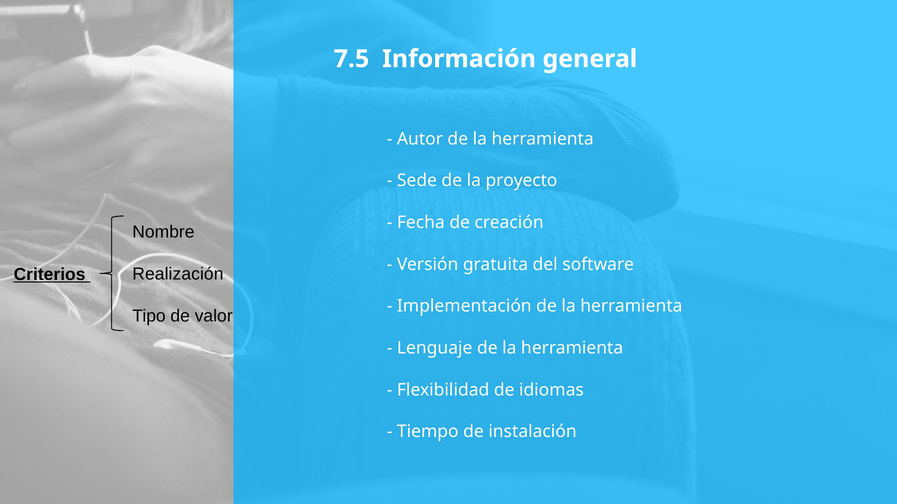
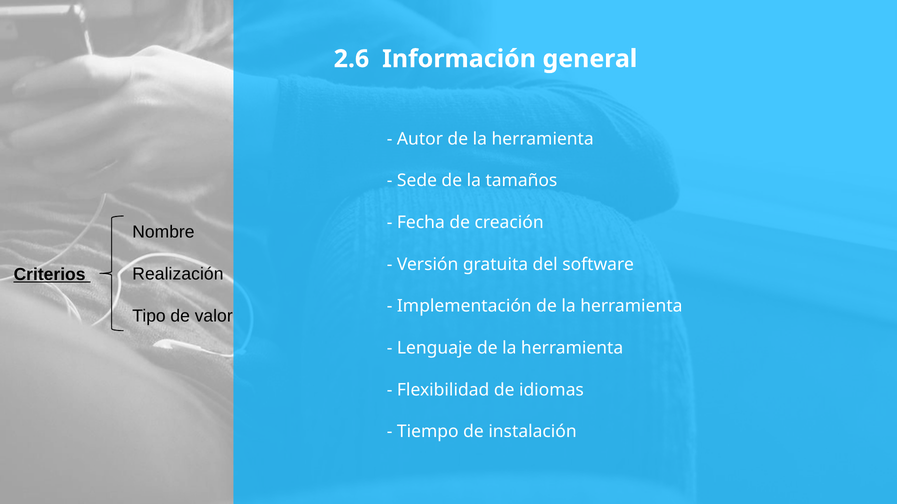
7.5: 7.5 -> 2.6
proyecto: proyecto -> tamaños
